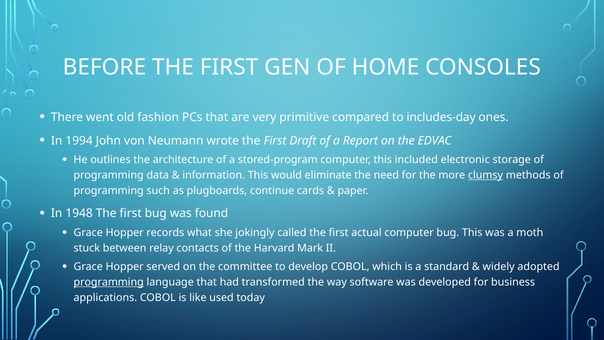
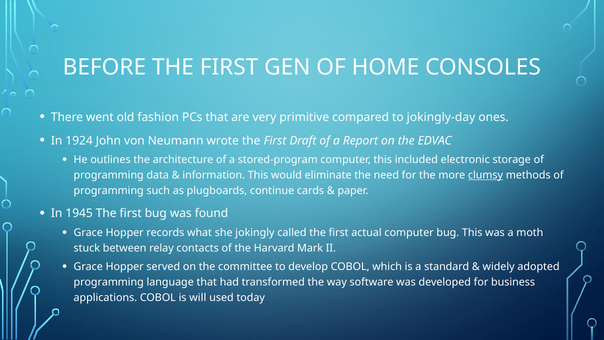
includes-day: includes-day -> jokingly-day
1994: 1994 -> 1924
1948: 1948 -> 1945
programming at (109, 282) underline: present -> none
like: like -> will
